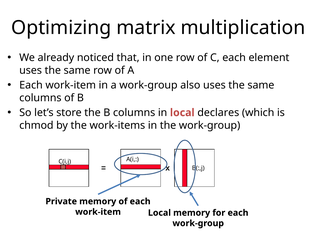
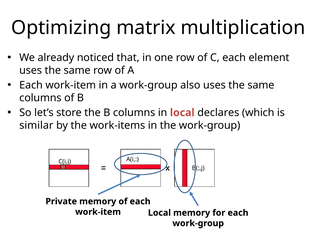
chmod: chmod -> similar
